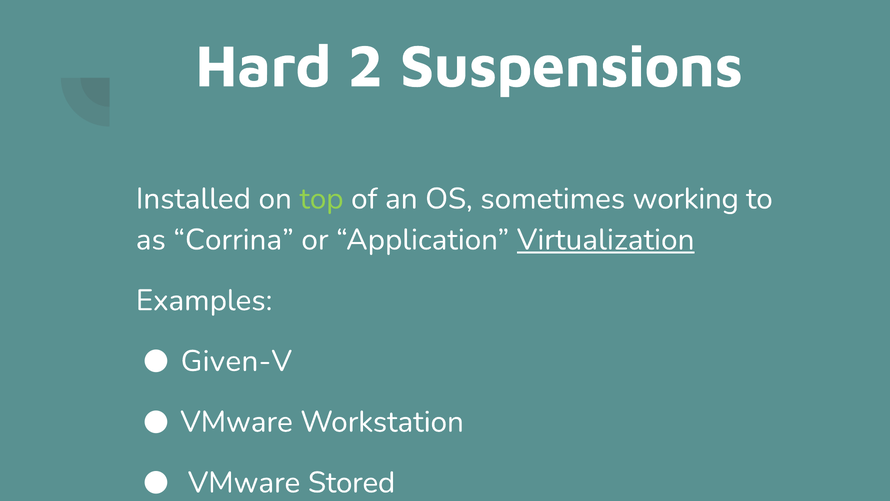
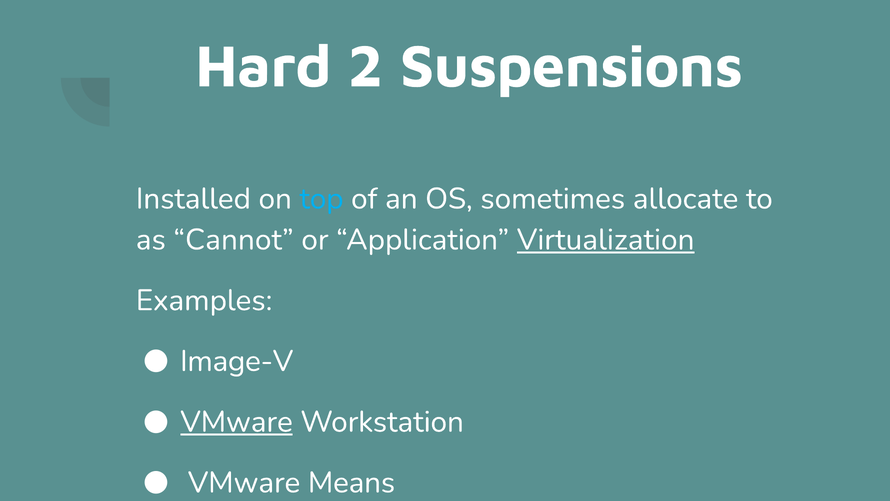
top colour: light green -> light blue
working: working -> allocate
Corrina: Corrina -> Cannot
Given-V: Given-V -> Image-V
VMware at (237, 422) underline: none -> present
Stored: Stored -> Means
